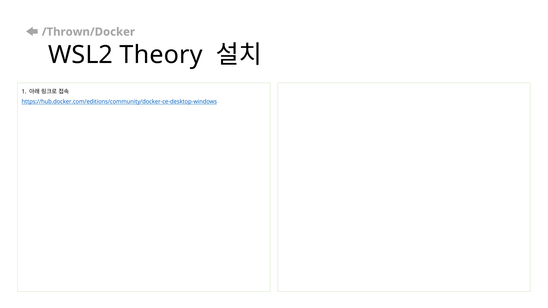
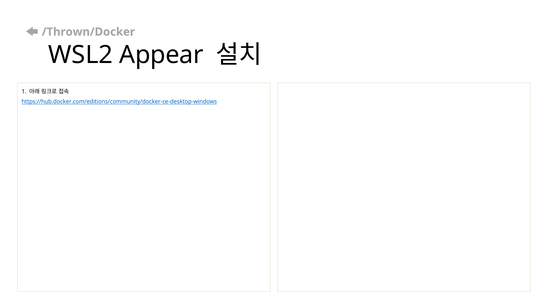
Theory: Theory -> Appear
